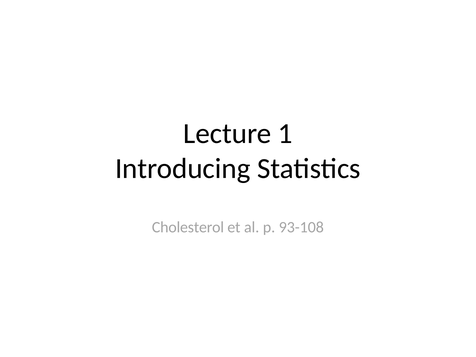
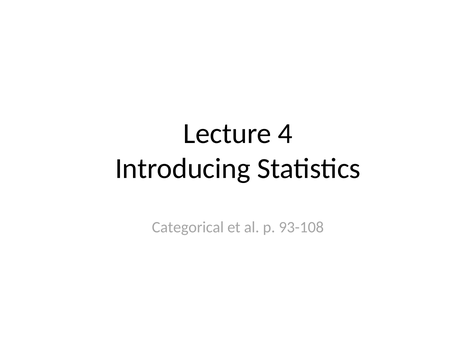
1: 1 -> 4
Cholesterol: Cholesterol -> Categorical
